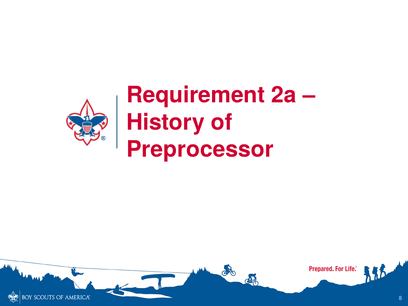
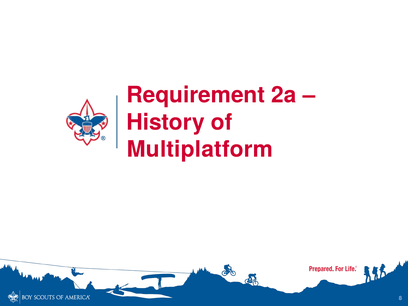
Preprocessor: Preprocessor -> Multiplatform
